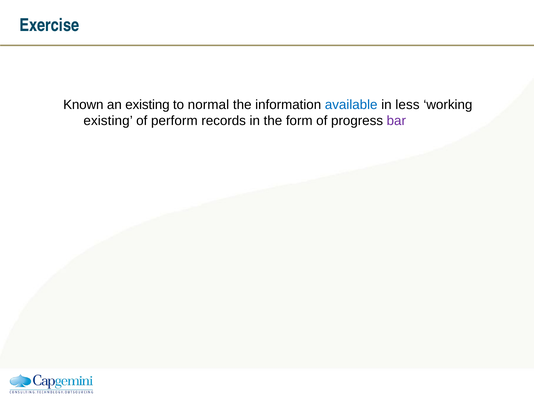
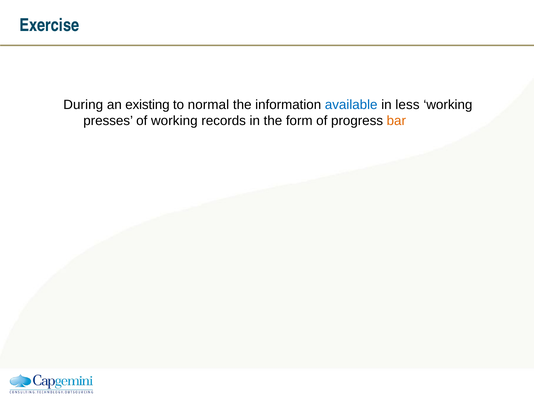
Known: Known -> During
existing at (108, 121): existing -> presses
of perform: perform -> working
bar colour: purple -> orange
